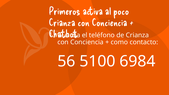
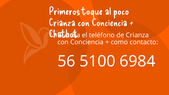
activa: activa -> toque
